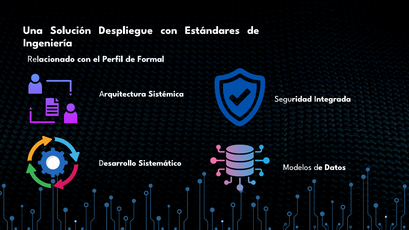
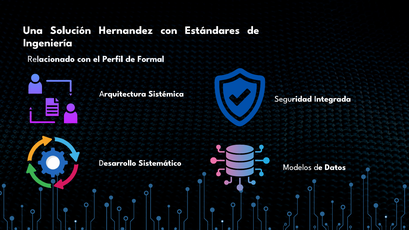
Despliegue: Despliegue -> Hernandez
